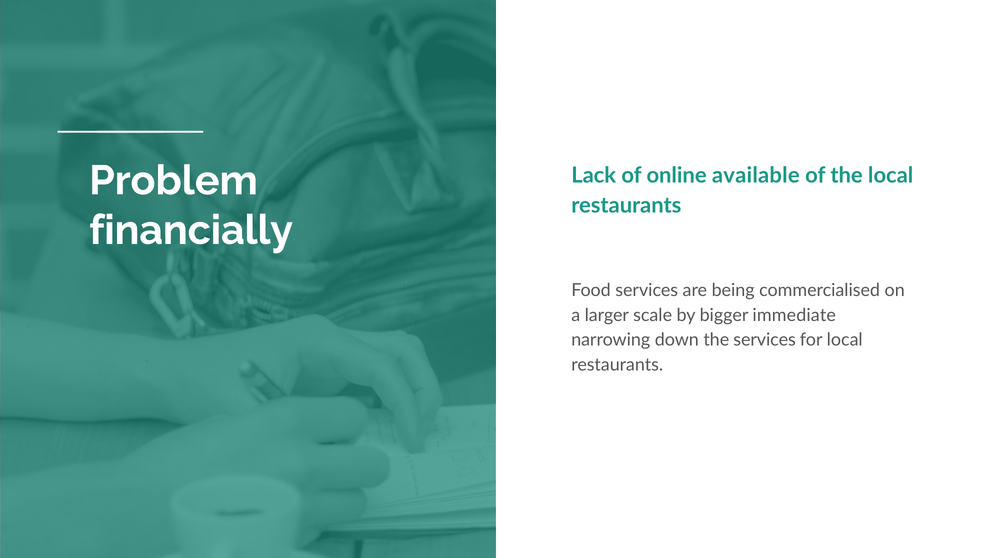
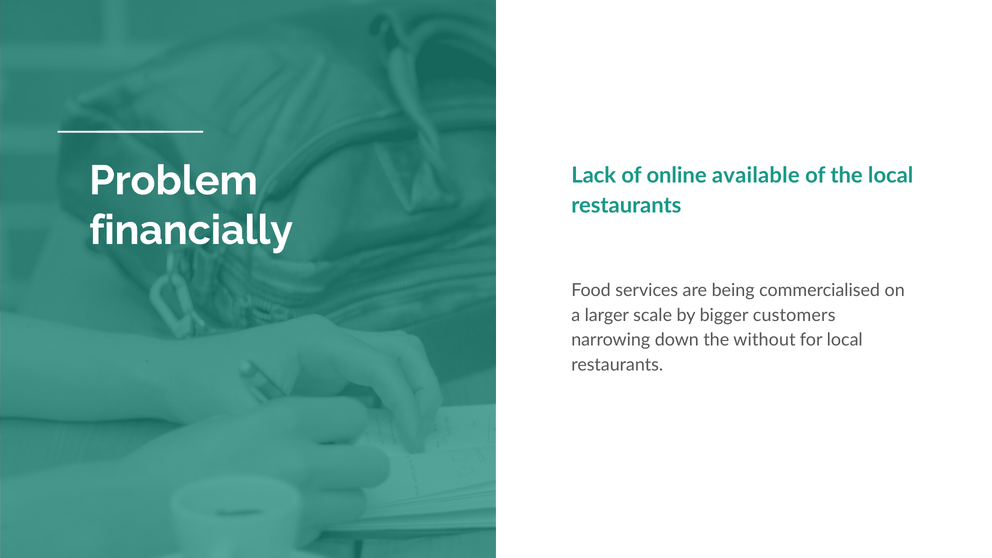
immediate: immediate -> customers
the services: services -> without
